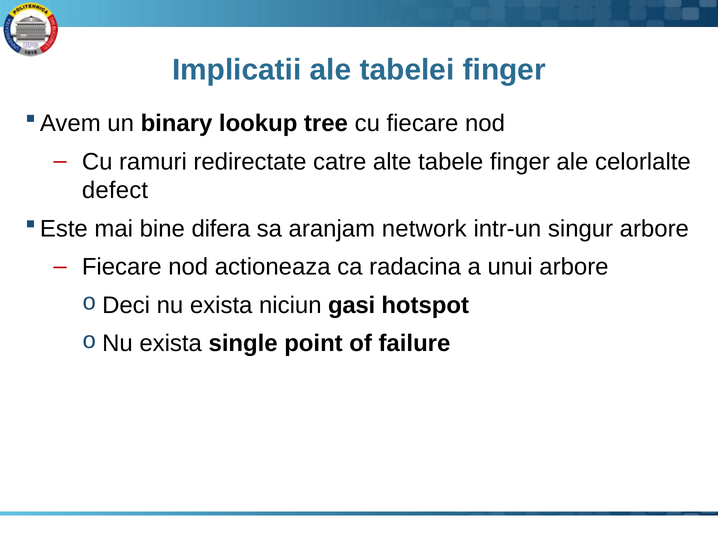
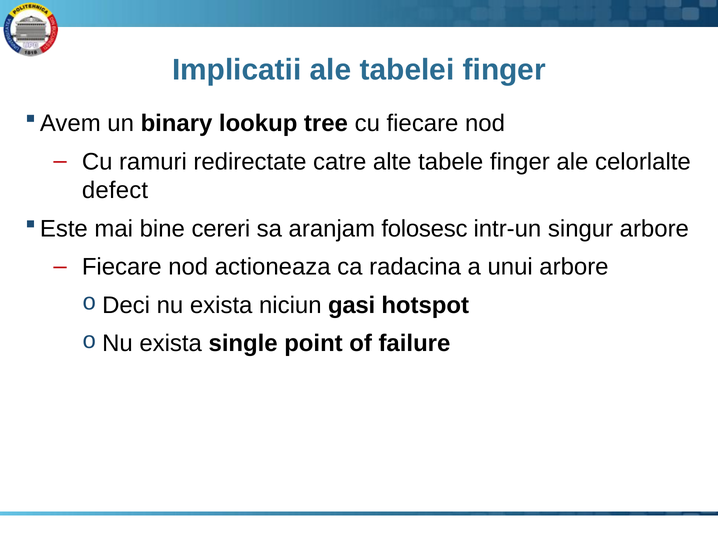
difera: difera -> cereri
network: network -> folosesc
